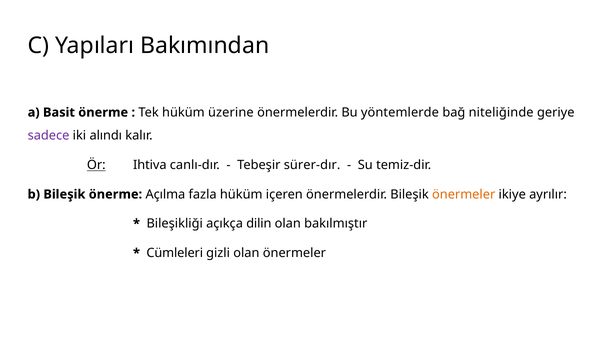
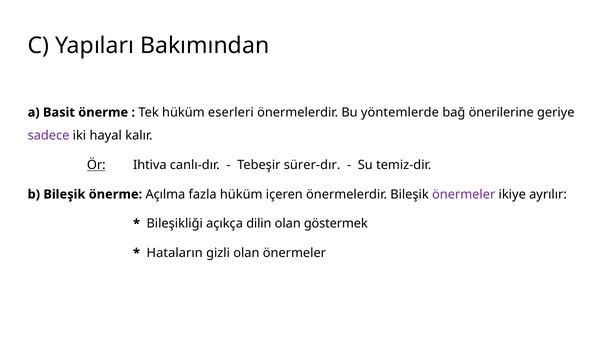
üzerine: üzerine -> eserleri
niteliğinde: niteliğinde -> önerilerine
alındı: alındı -> hayal
önermeler at (464, 195) colour: orange -> purple
bakılmıştır: bakılmıştır -> göstermek
Cümleleri: Cümleleri -> Hataların
